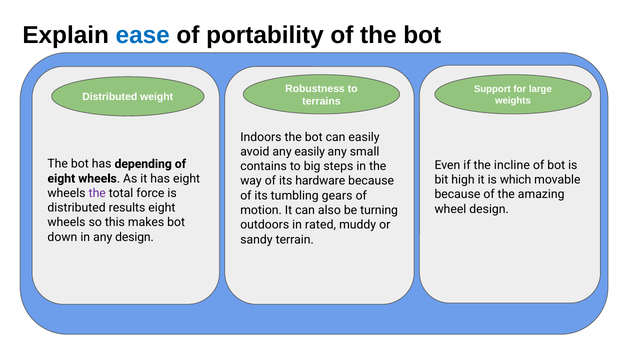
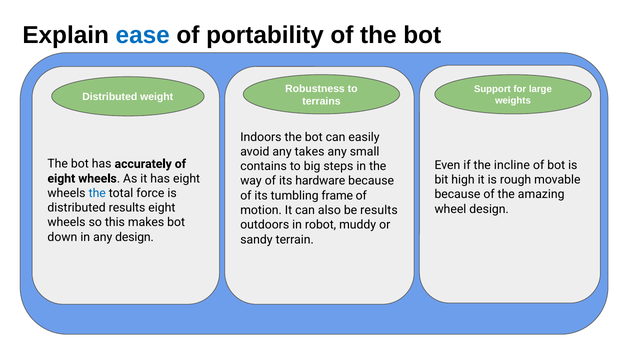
any easily: easily -> takes
depending: depending -> accurately
which: which -> rough
the at (97, 193) colour: purple -> blue
gears: gears -> frame
be turning: turning -> results
rated: rated -> robot
